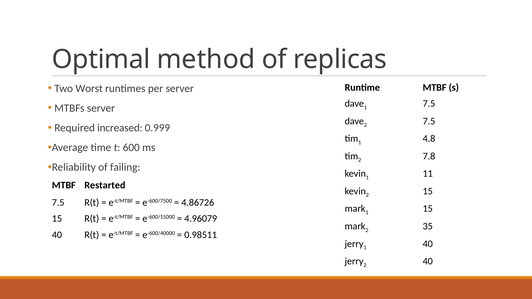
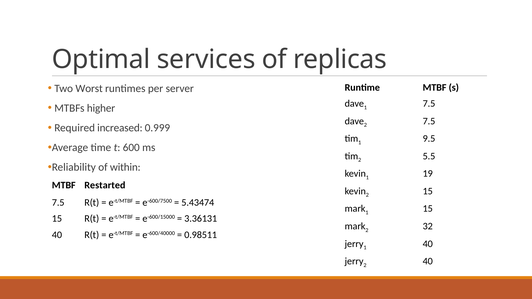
method: method -> services
MTBFs server: server -> higher
4.8: 4.8 -> 9.5
7.8: 7.8 -> 5.5
failing: failing -> within
11: 11 -> 19
4.86726: 4.86726 -> 5.43474
4.96079: 4.96079 -> 3.36131
35: 35 -> 32
